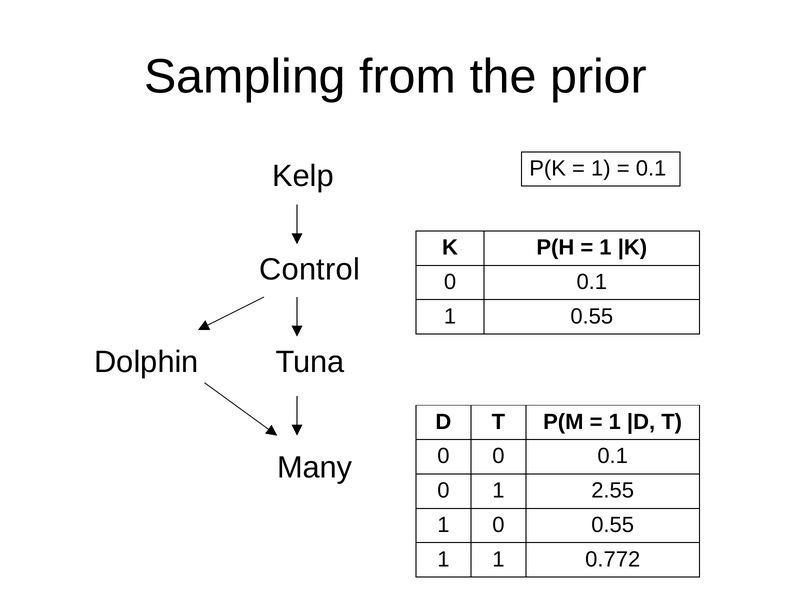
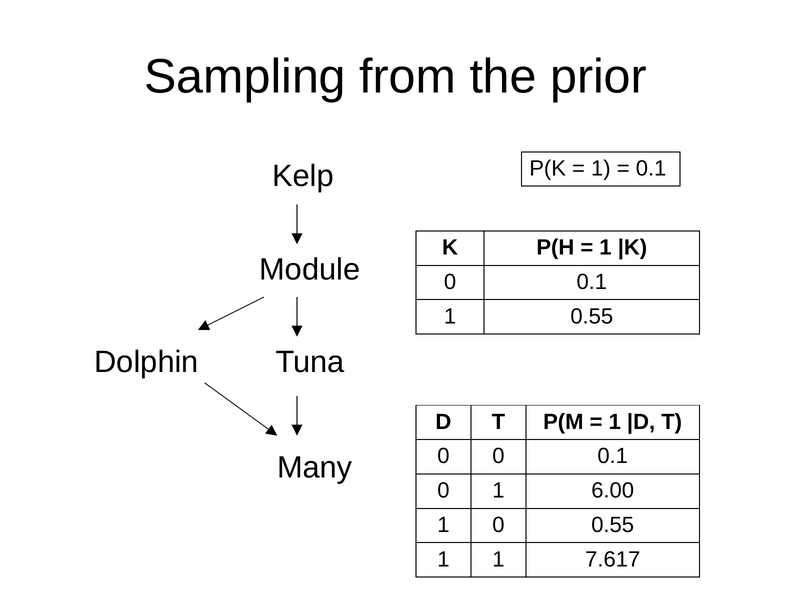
Control: Control -> Module
2.55: 2.55 -> 6.00
0.772: 0.772 -> 7.617
